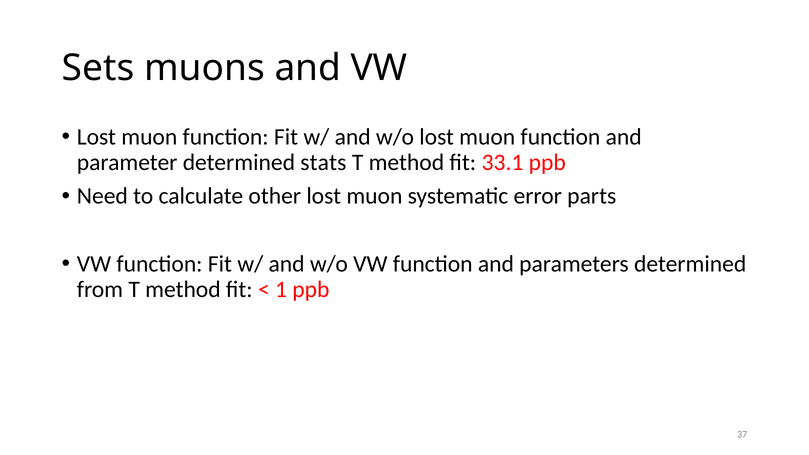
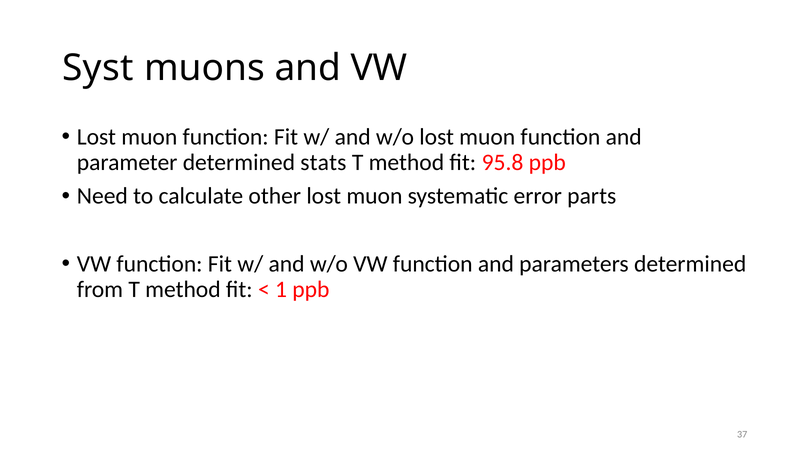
Sets: Sets -> Syst
33.1: 33.1 -> 95.8
